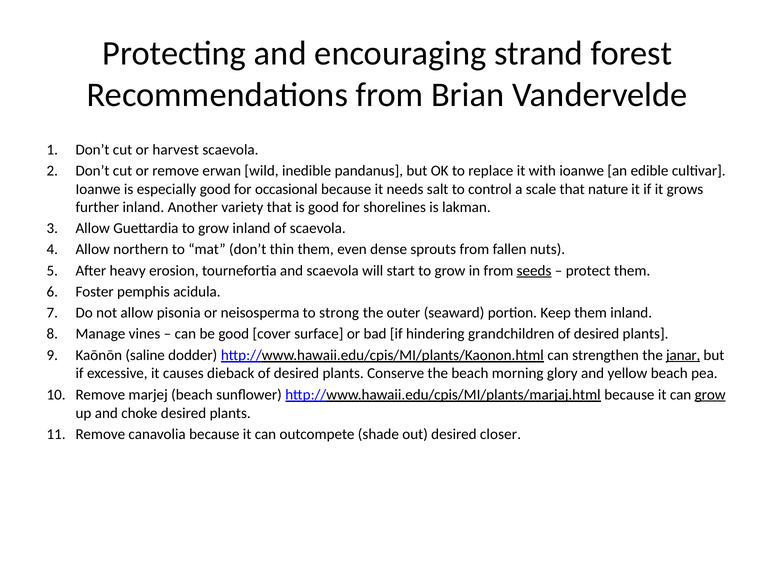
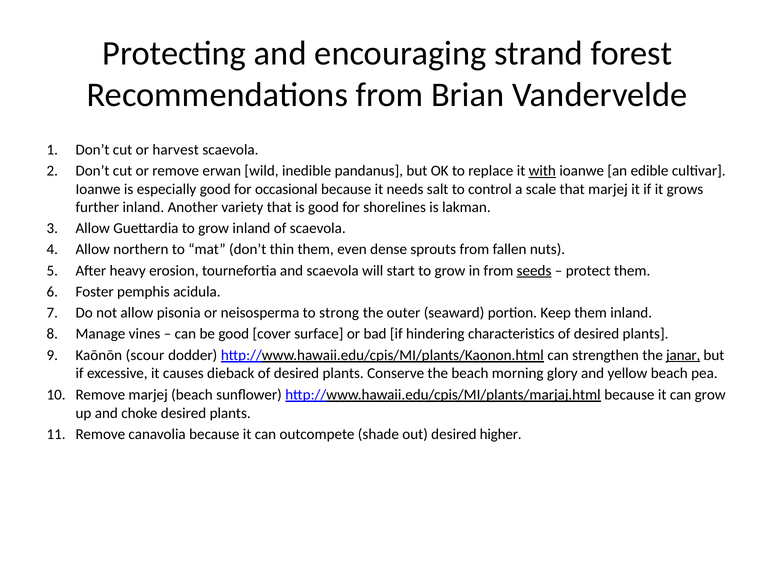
with underline: none -> present
that nature: nature -> marjej
grandchildren: grandchildren -> characteristics
saline: saline -> scour
grow at (710, 394) underline: present -> none
closer: closer -> higher
